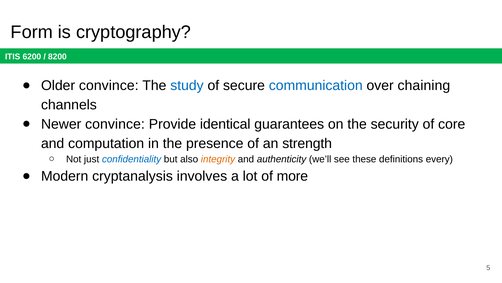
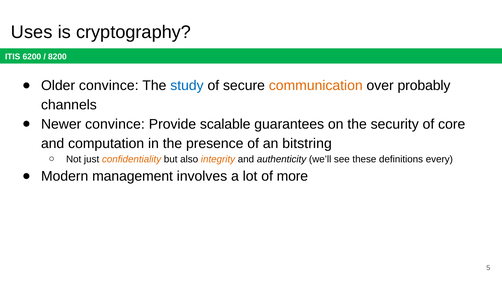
Form: Form -> Uses
communication colour: blue -> orange
chaining: chaining -> probably
identical: identical -> scalable
strength: strength -> bitstring
confidentiality colour: blue -> orange
cryptanalysis: cryptanalysis -> management
